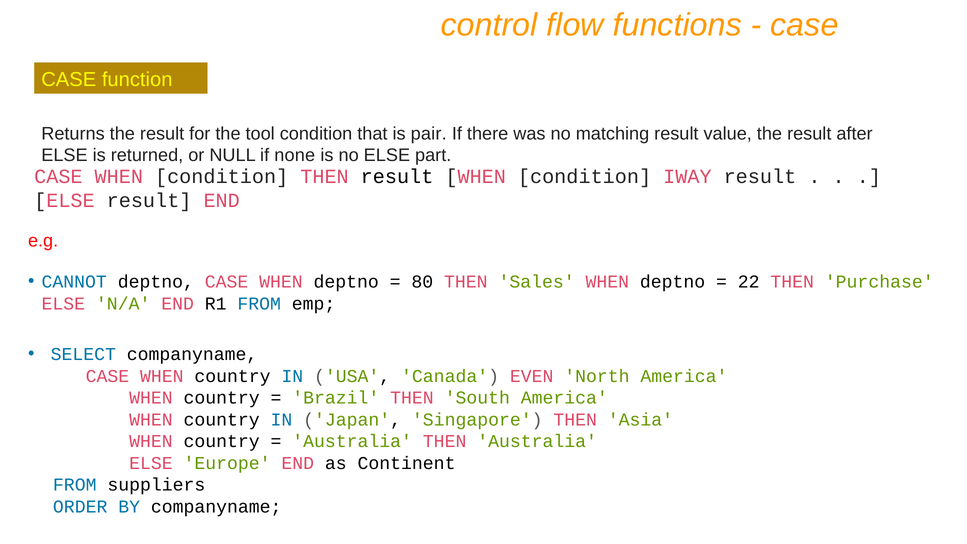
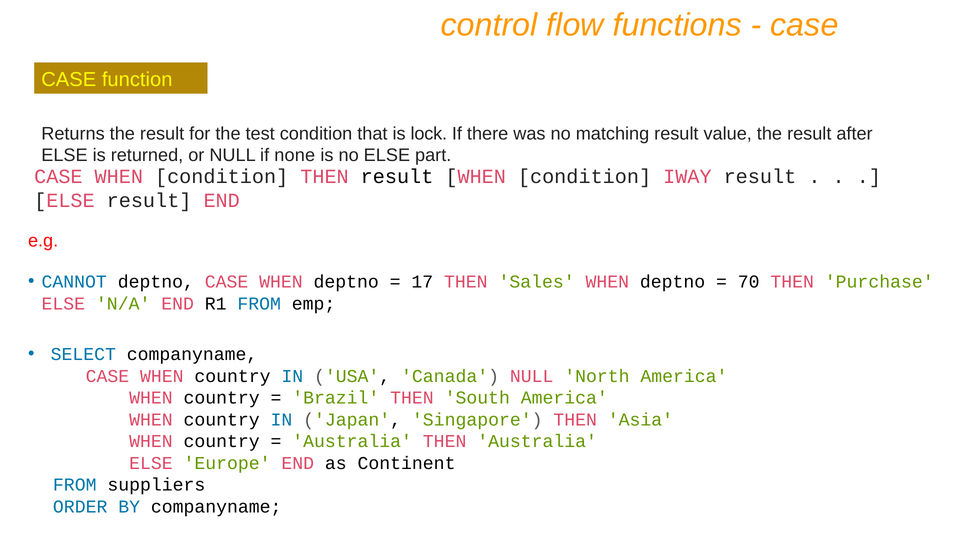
tool: tool -> test
pair: pair -> lock
80: 80 -> 17
22: 22 -> 70
Canada EVEN: EVEN -> NULL
